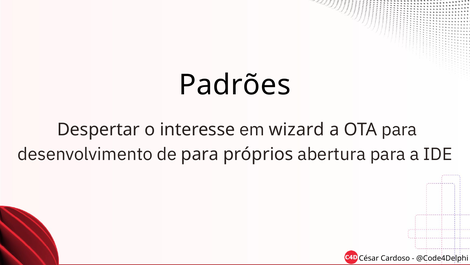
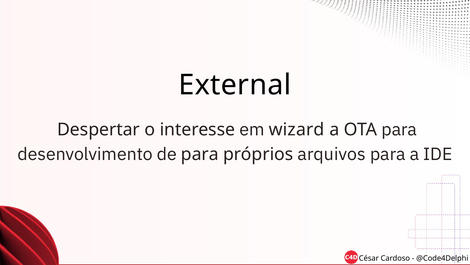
Padrões: Padrões -> External
abertura: abertura -> arquivos
